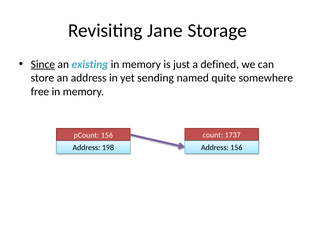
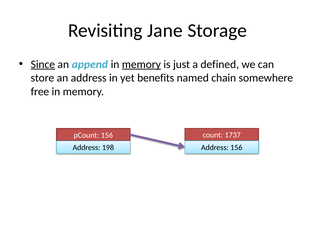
existing: existing -> append
memory at (141, 64) underline: none -> present
sending: sending -> benefits
quite: quite -> chain
